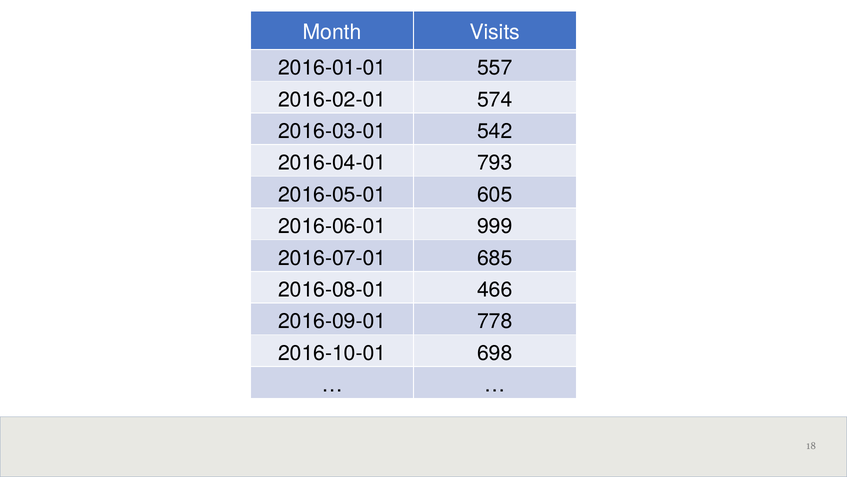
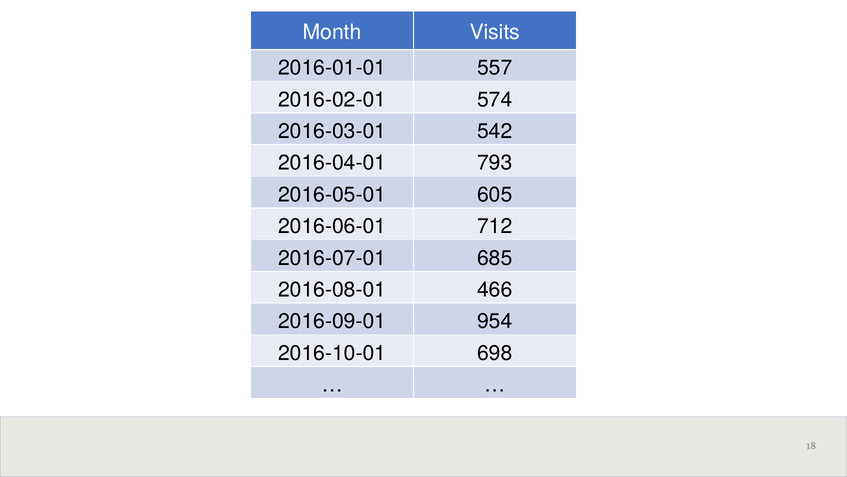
999: 999 -> 712
778: 778 -> 954
